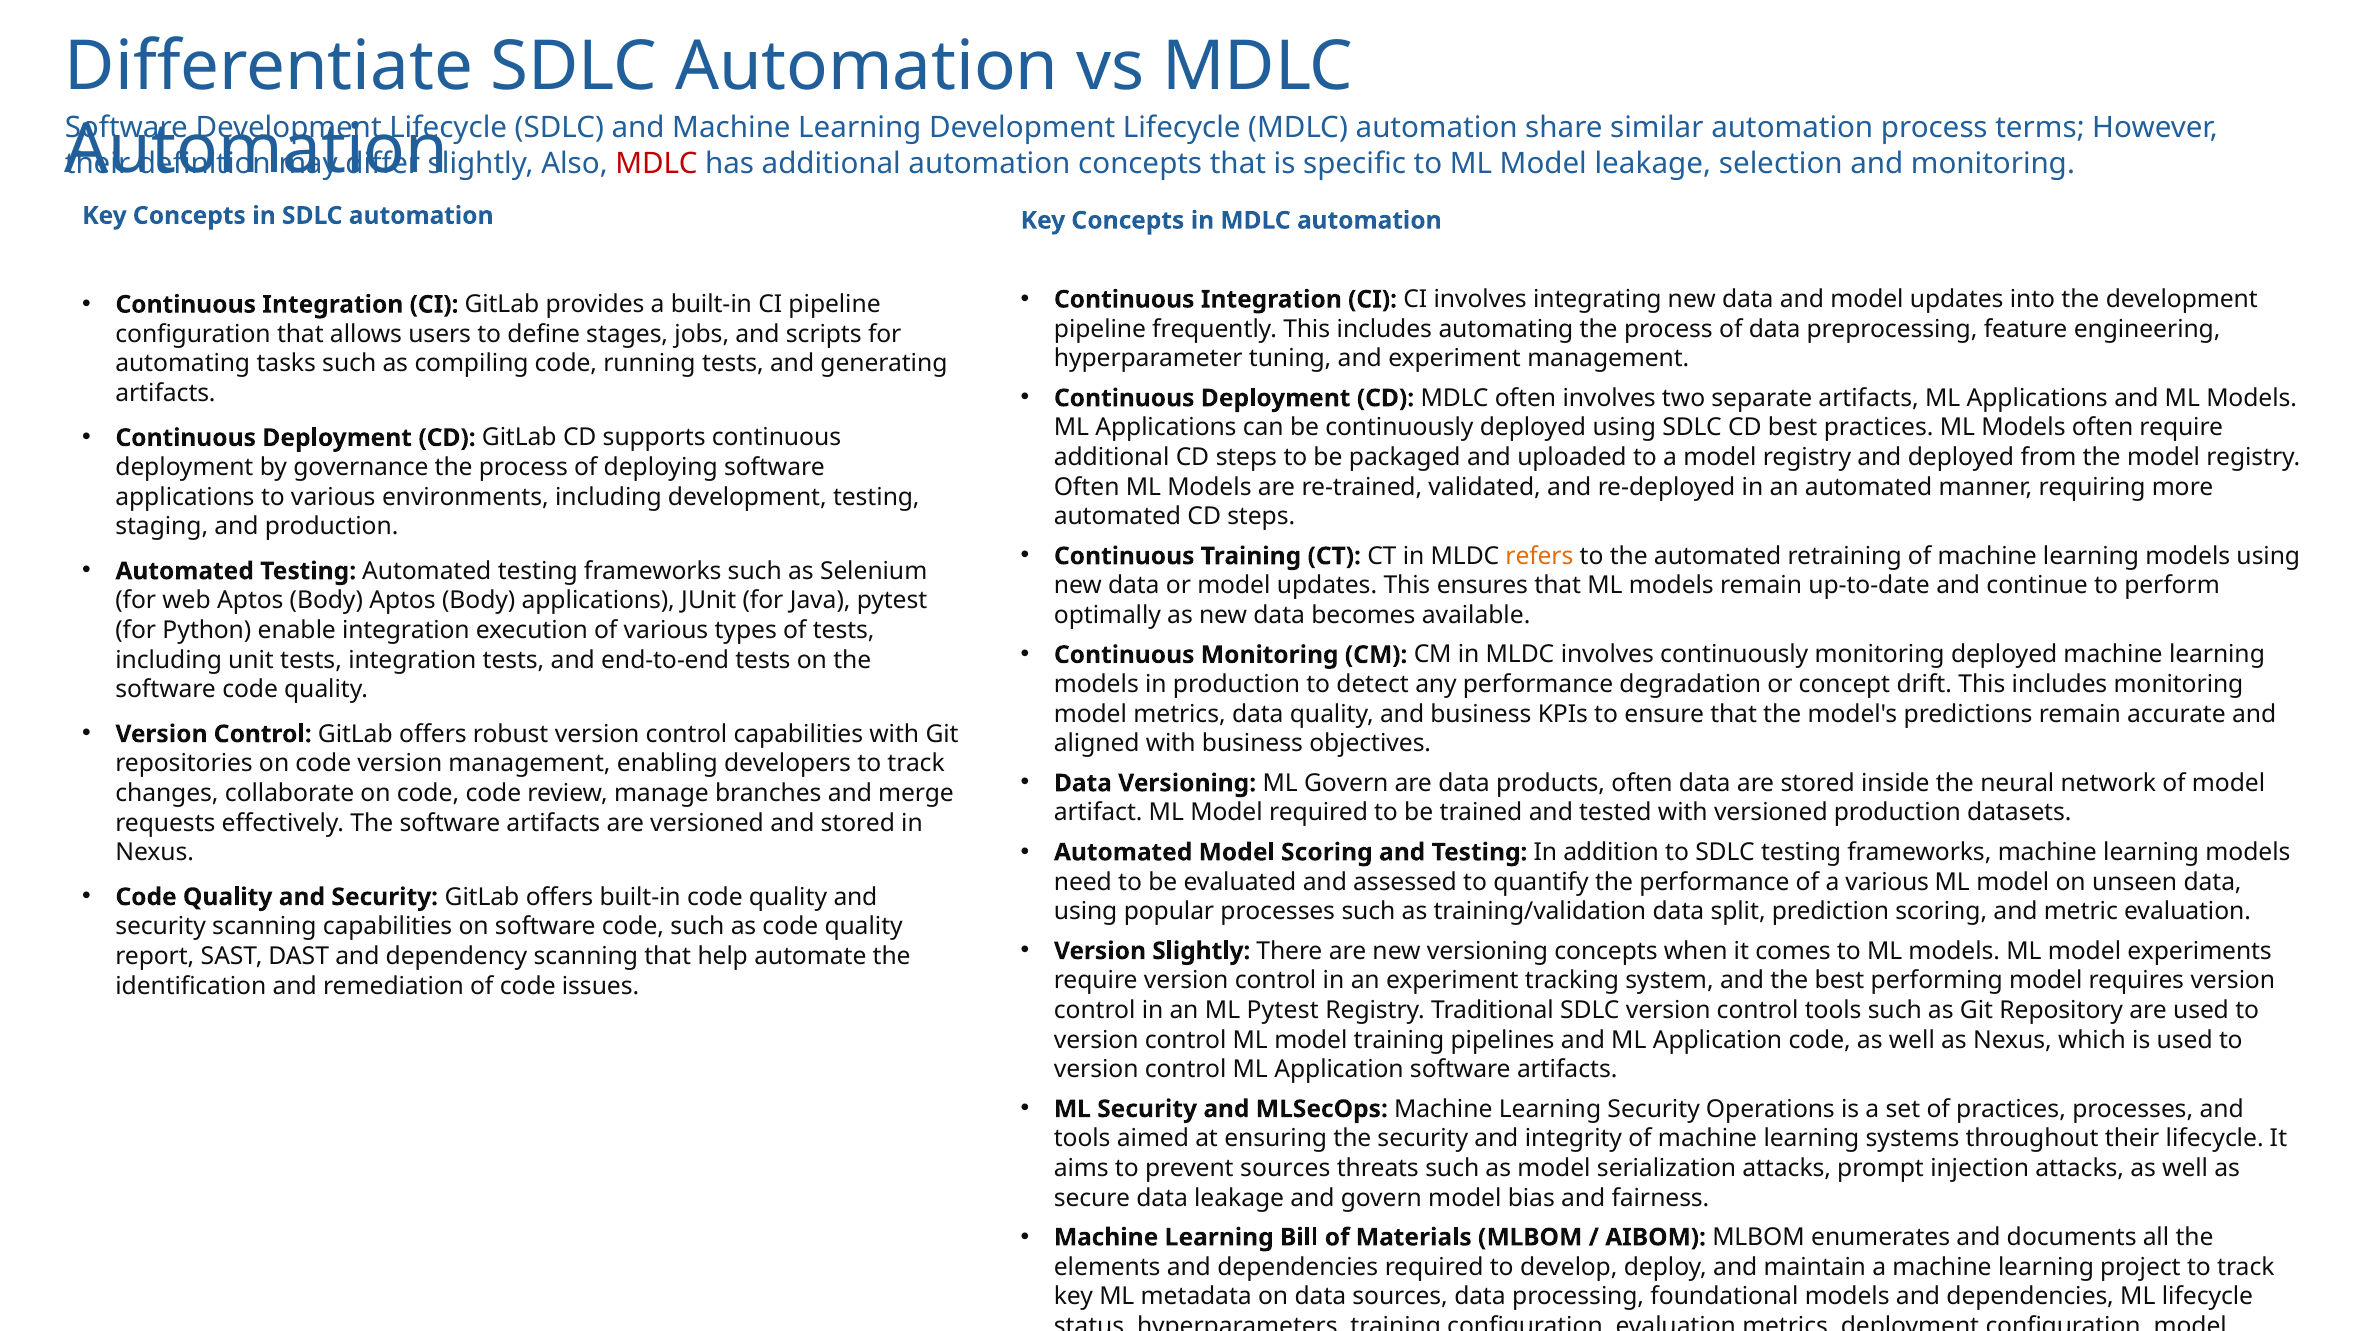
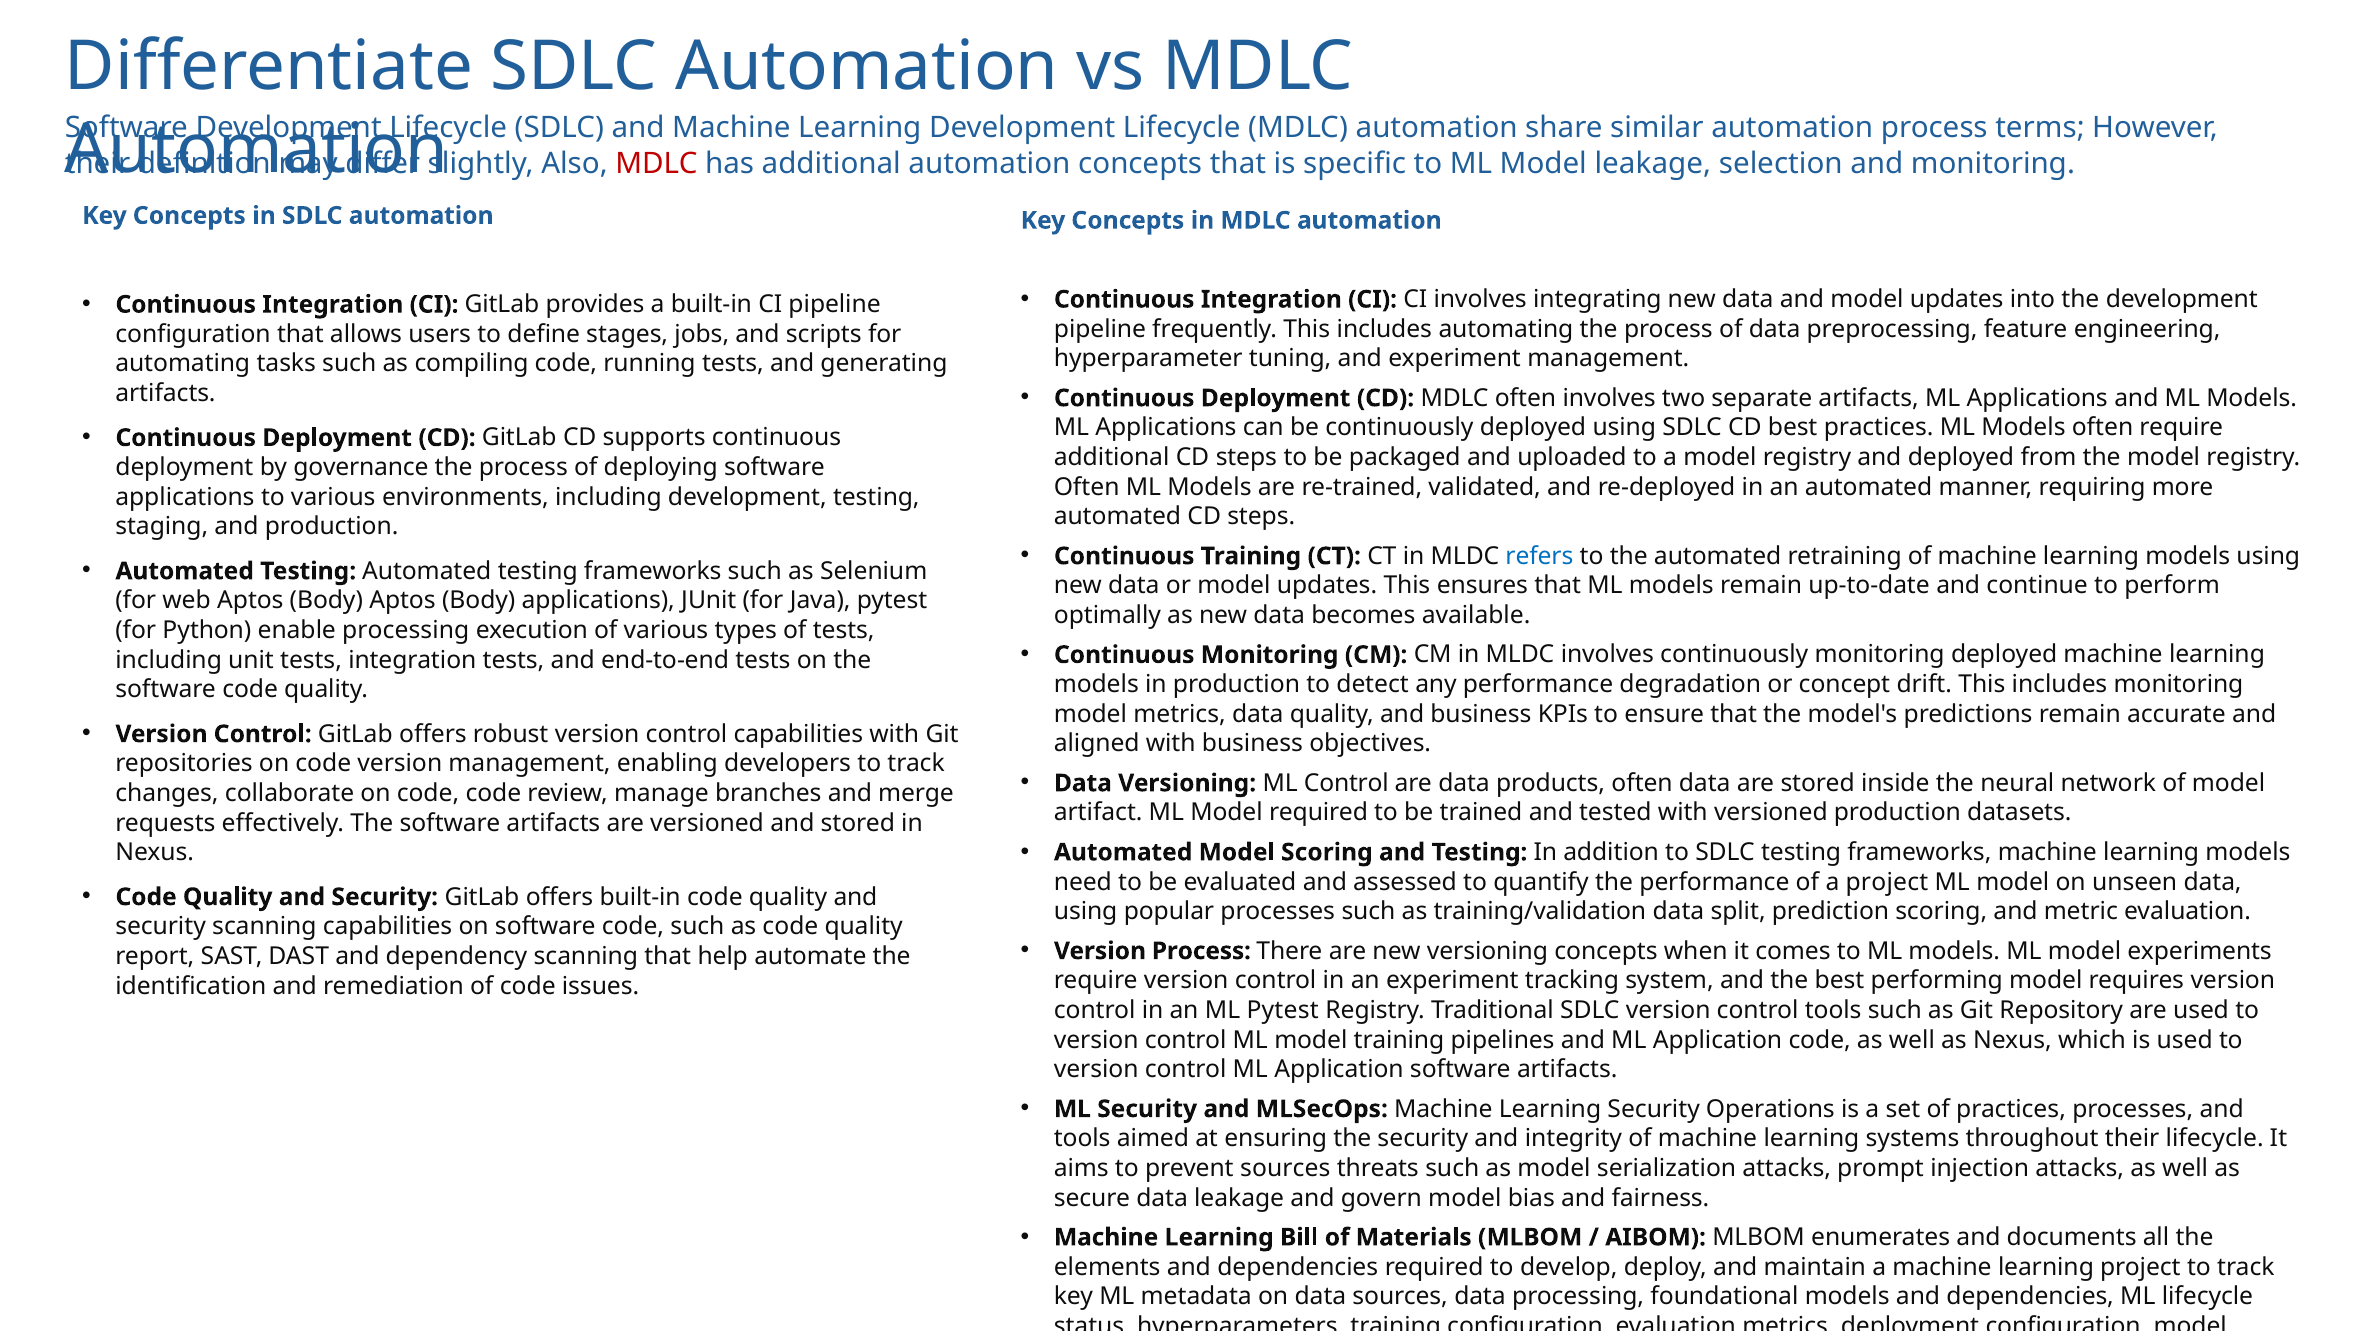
refers colour: orange -> blue
enable integration: integration -> processing
ML Govern: Govern -> Control
a various: various -> project
Version Slightly: Slightly -> Process
